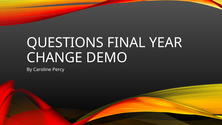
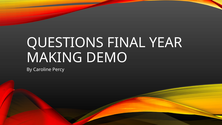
CHANGE: CHANGE -> MAKING
